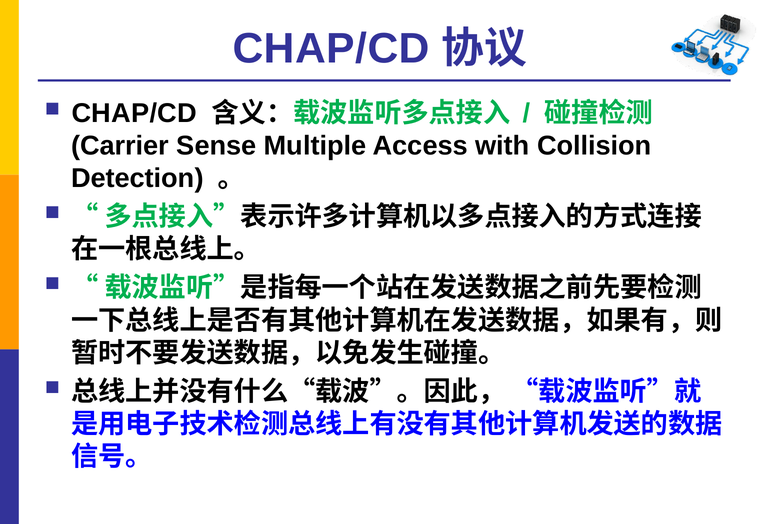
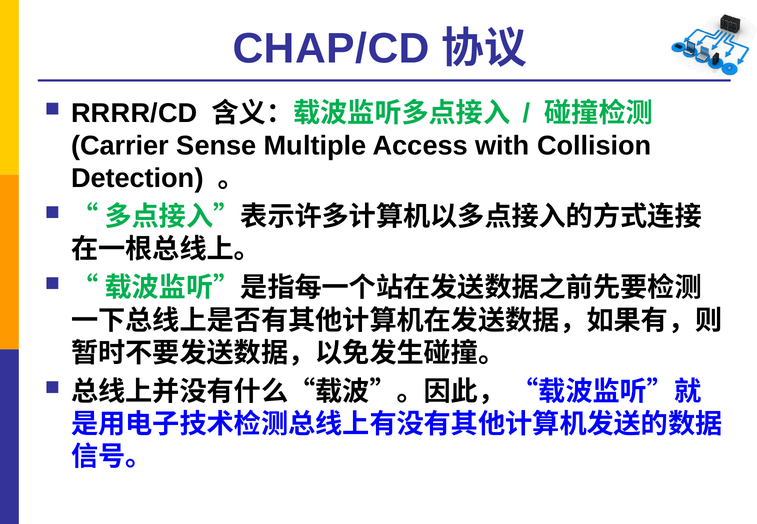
CHAP/CD at (134, 113): CHAP/CD -> RRRR/CD
